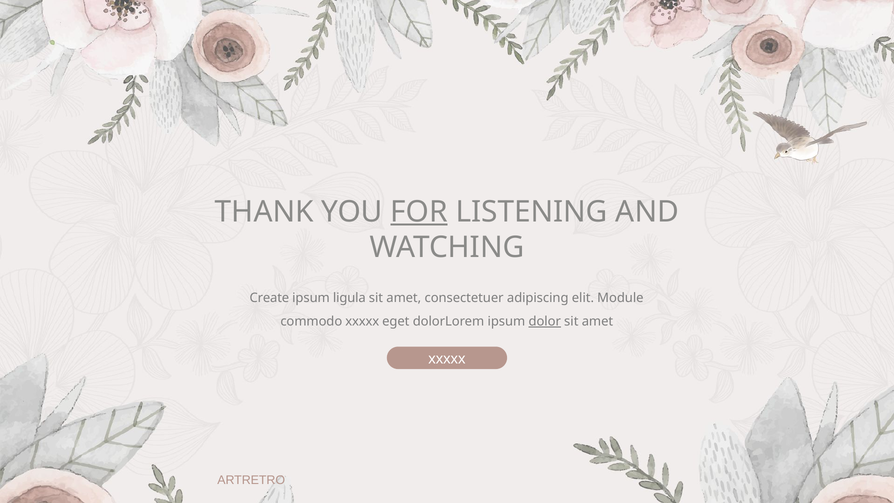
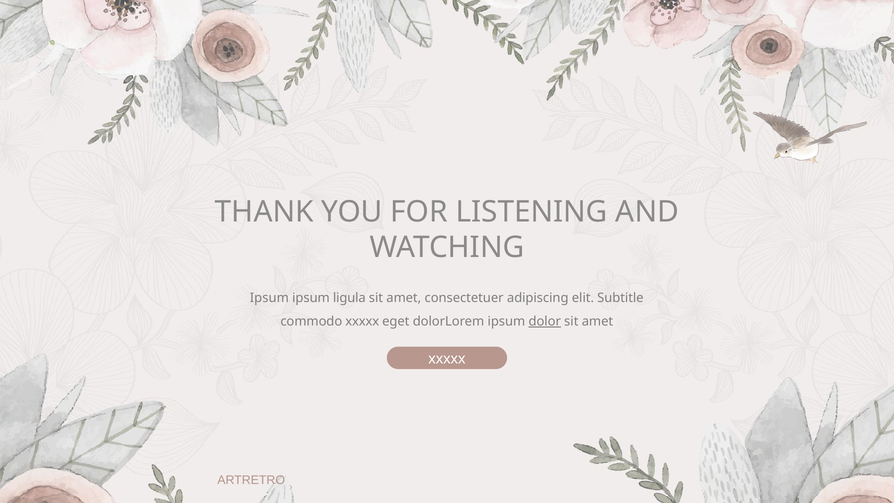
FOR underline: present -> none
Create at (269, 298): Create -> Ipsum
Module: Module -> Subtitle
